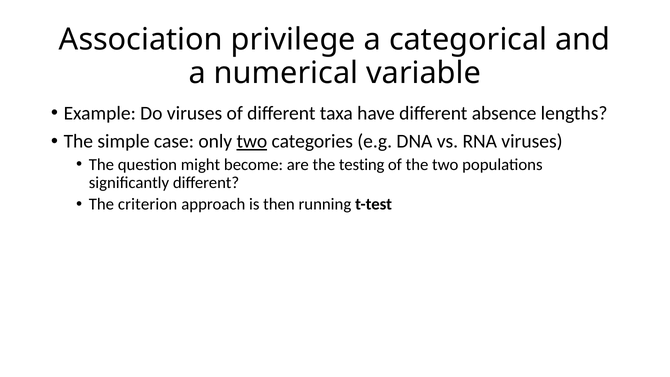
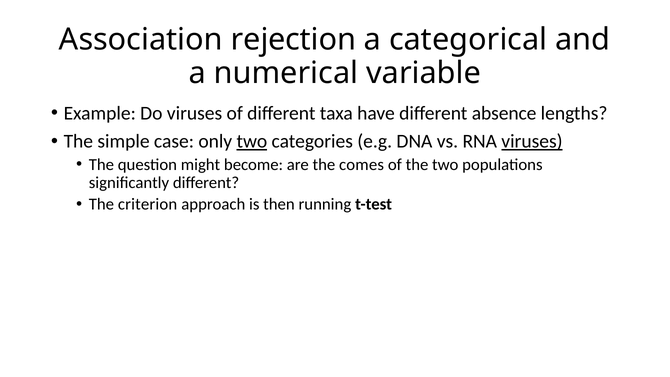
privilege: privilege -> rejection
viruses at (532, 141) underline: none -> present
testing: testing -> comes
